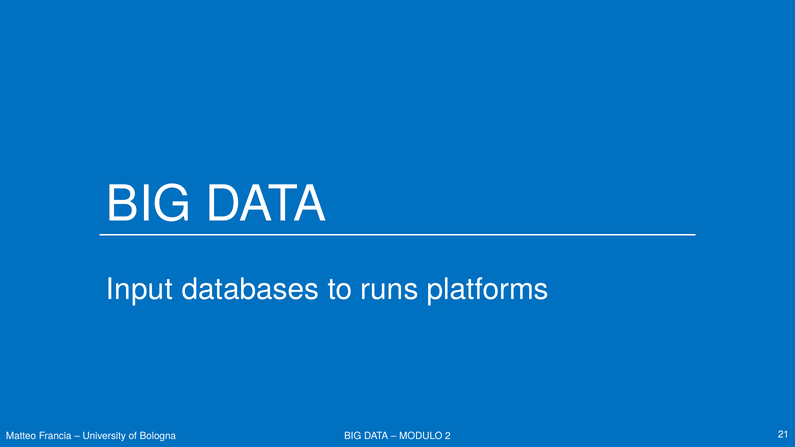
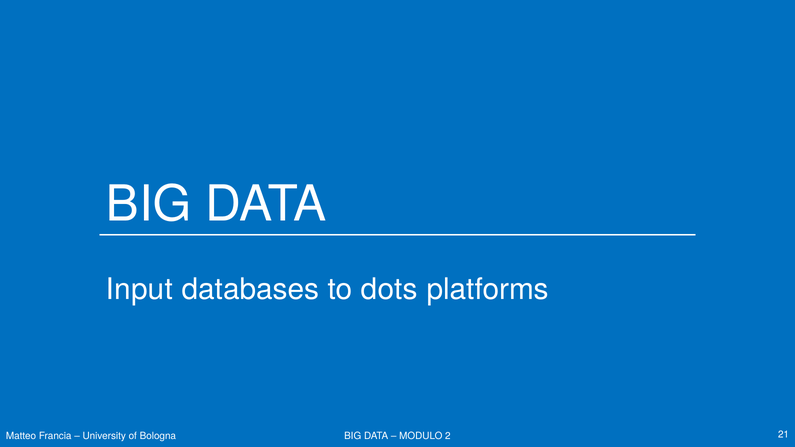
runs: runs -> dots
